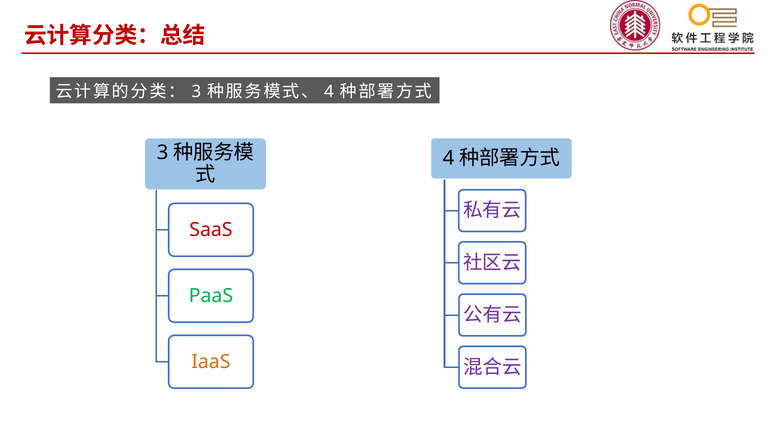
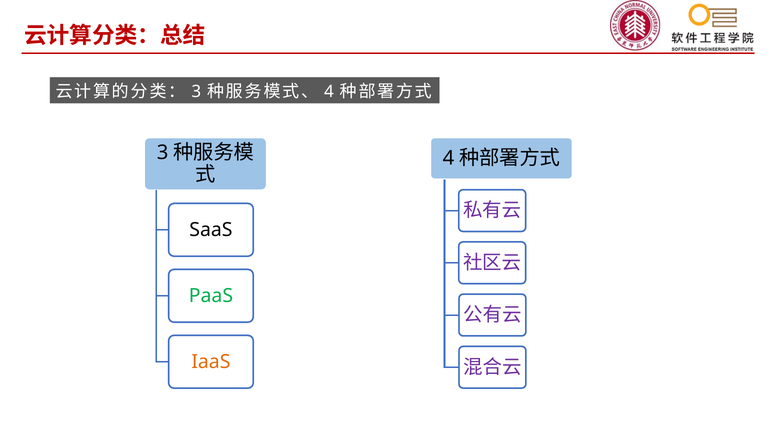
SaaS colour: red -> black
